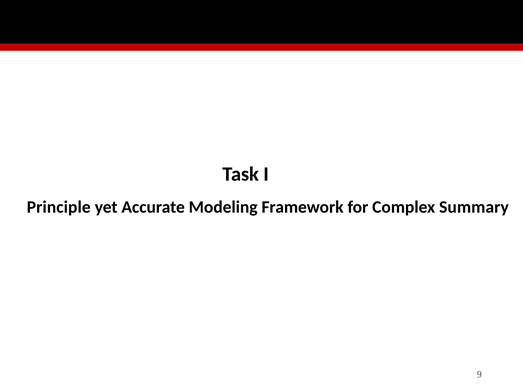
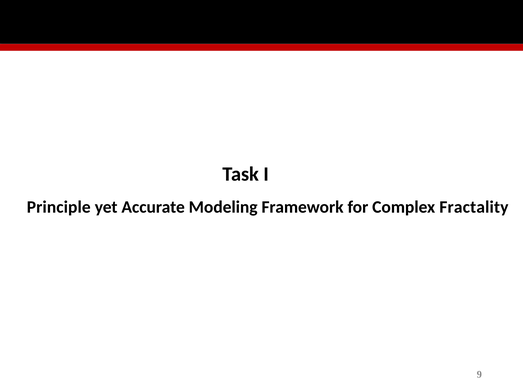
Summary: Summary -> Fractality
